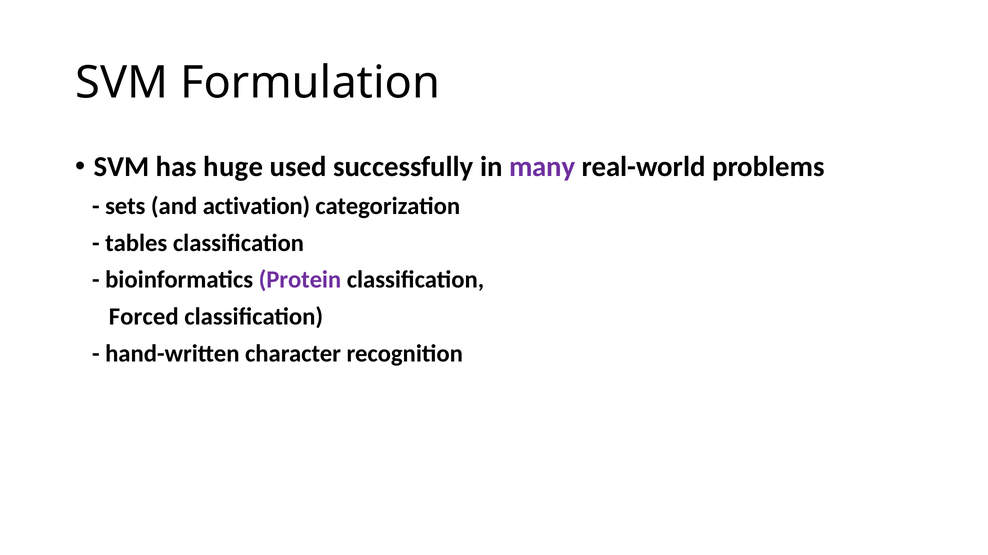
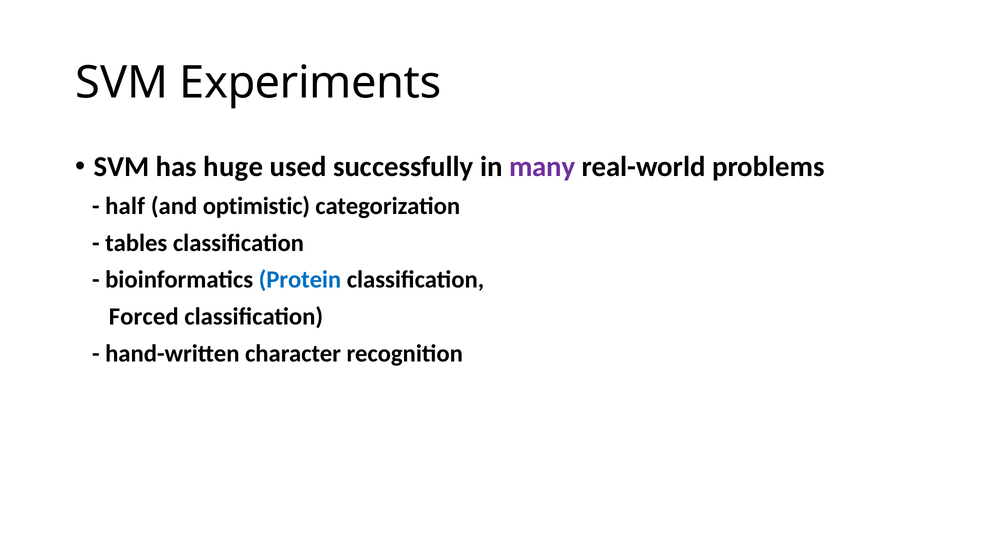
Formulation: Formulation -> Experiments
sets: sets -> half
activation: activation -> optimistic
Protein colour: purple -> blue
